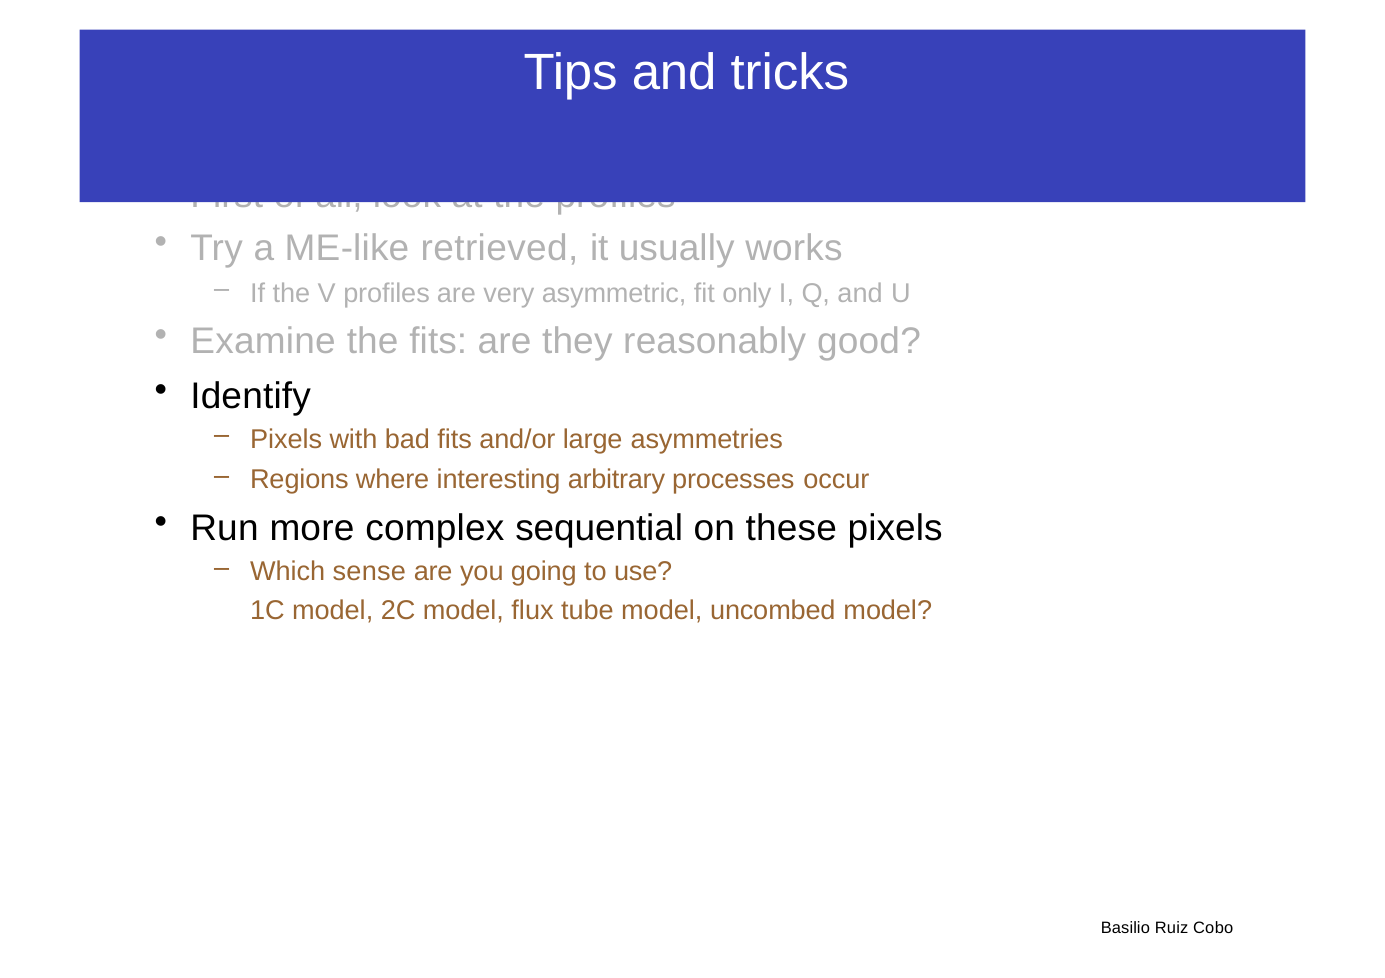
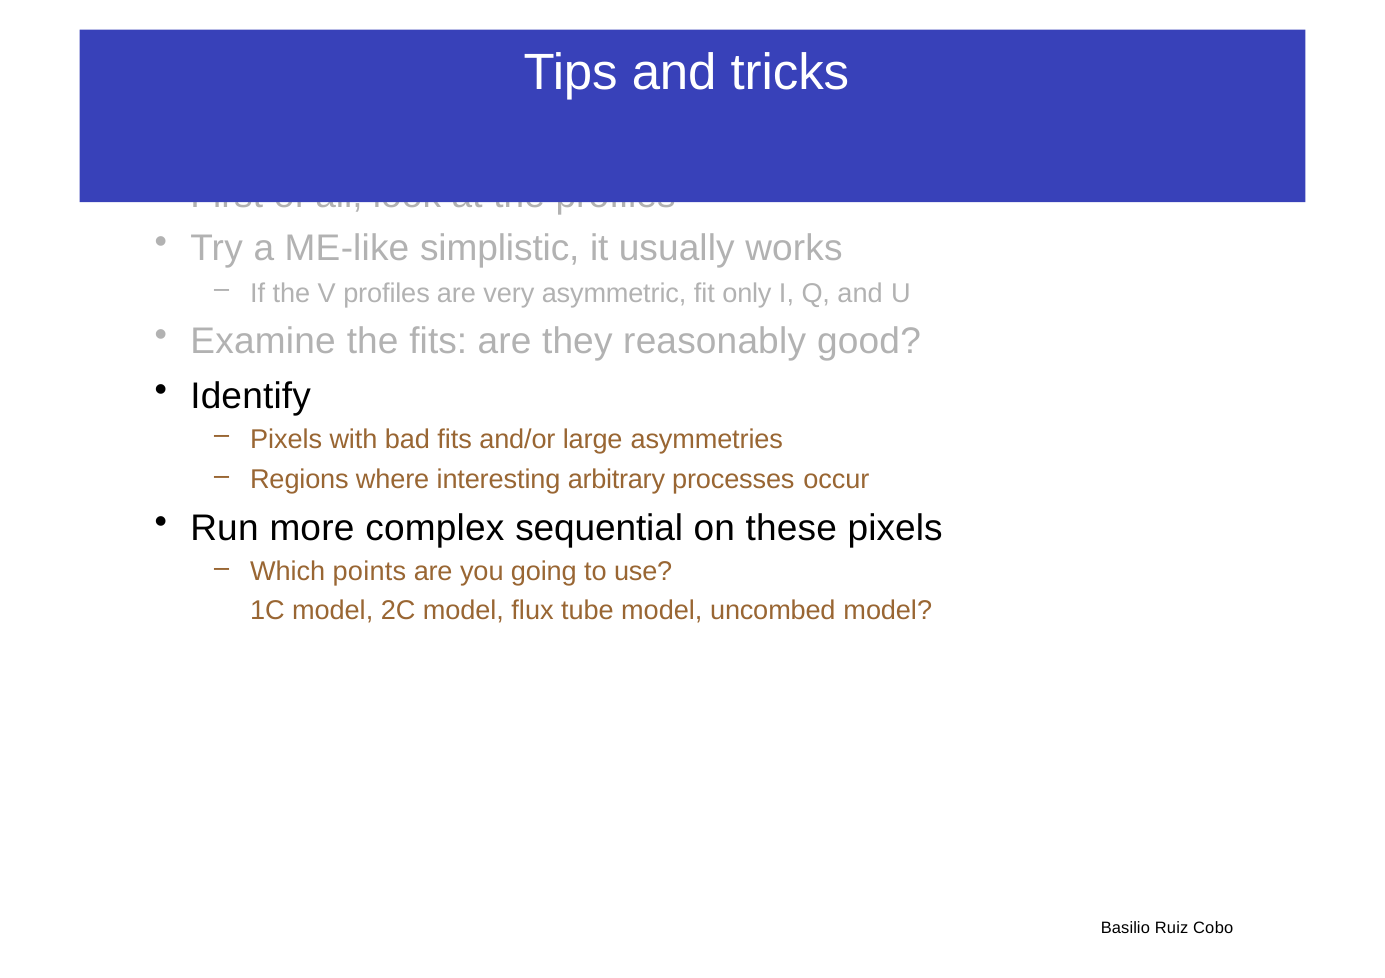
retrieved: retrieved -> simplistic
sense: sense -> points
